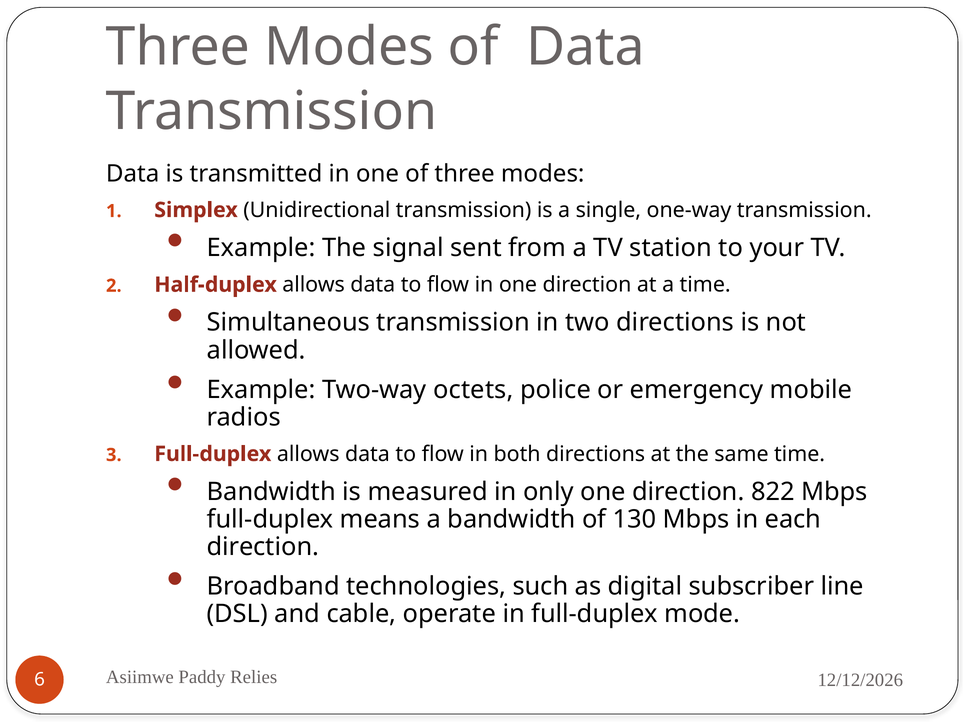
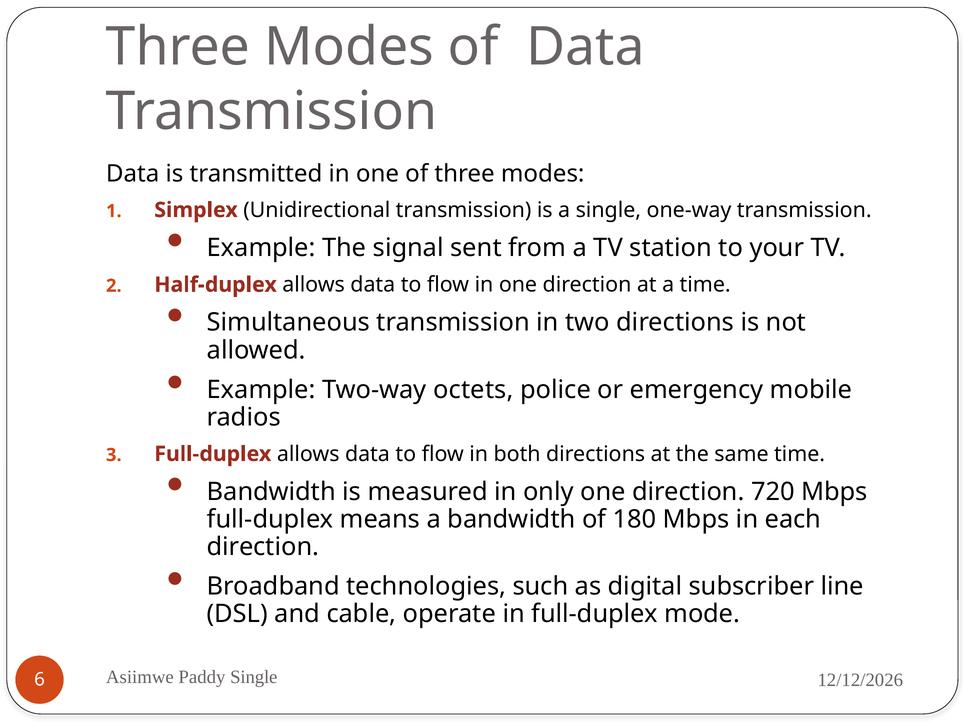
822: 822 -> 720
130: 130 -> 180
Paddy Relies: Relies -> Single
